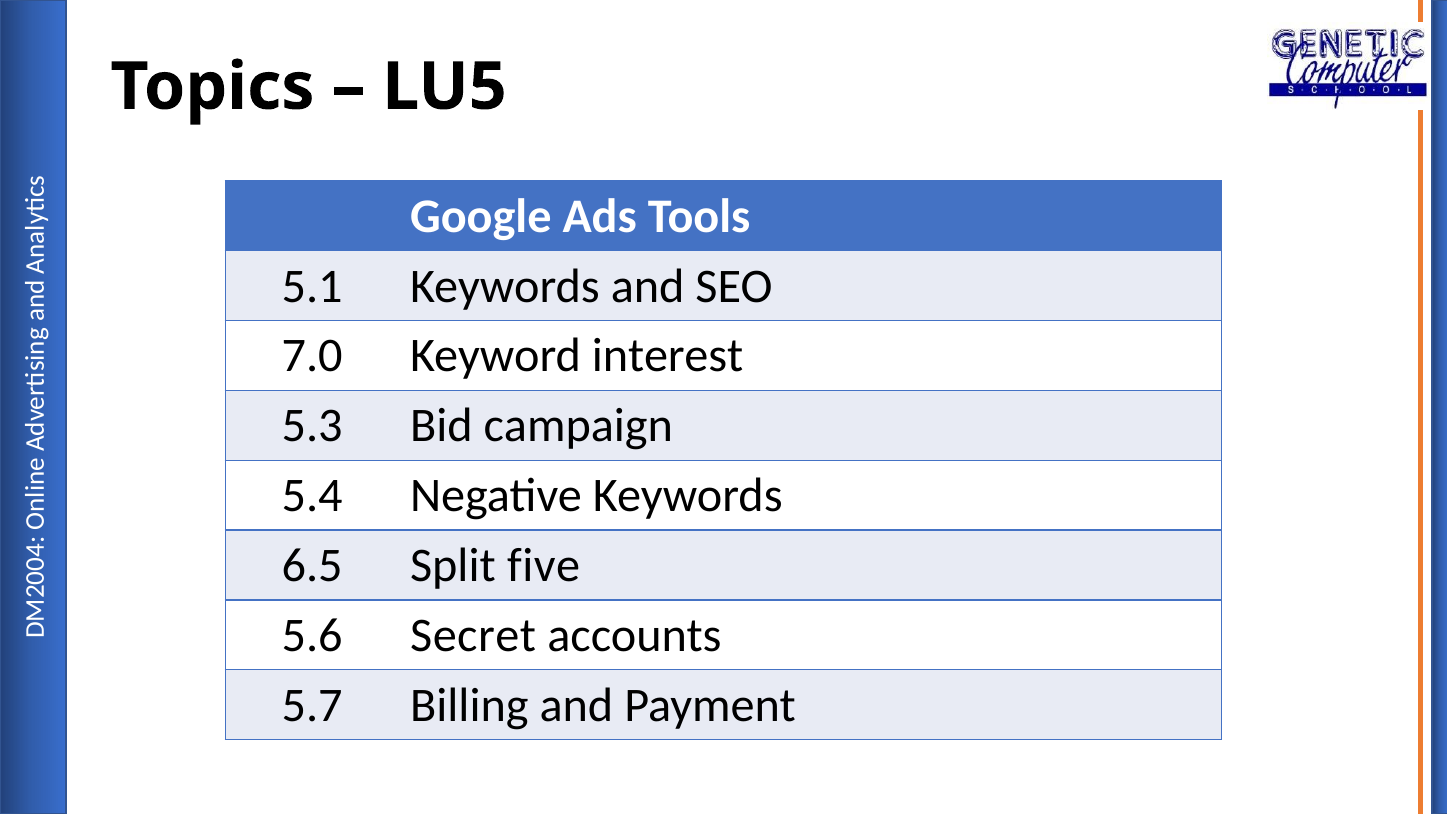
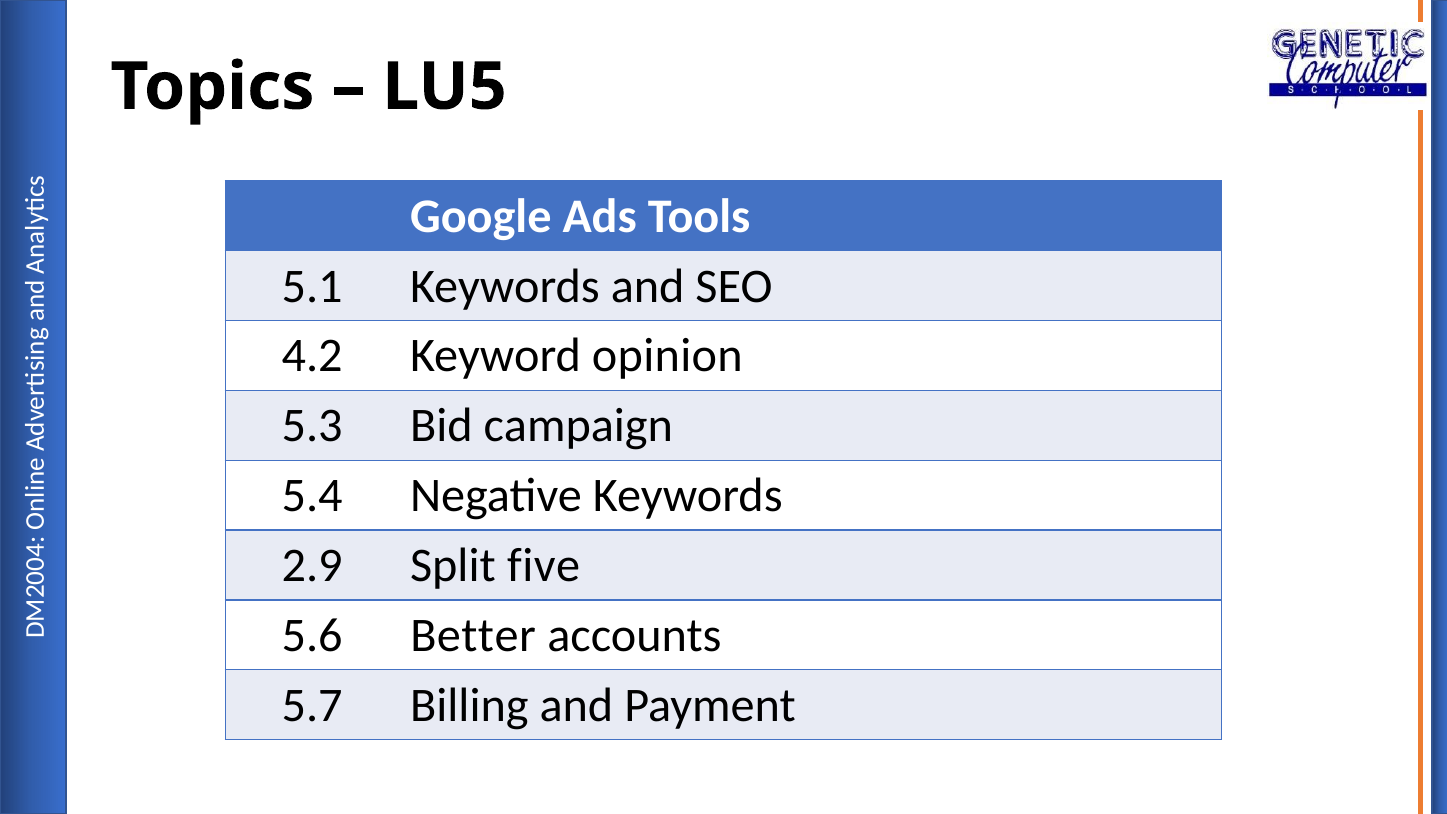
7.0: 7.0 -> 4.2
interest: interest -> opinion
6.5: 6.5 -> 2.9
Secret: Secret -> Better
